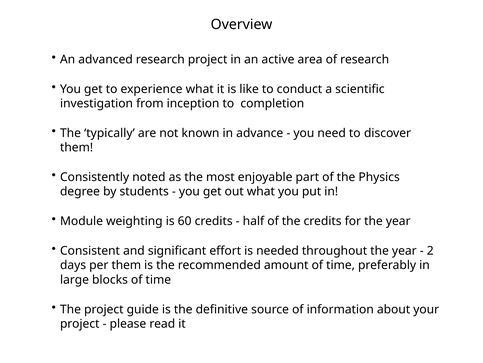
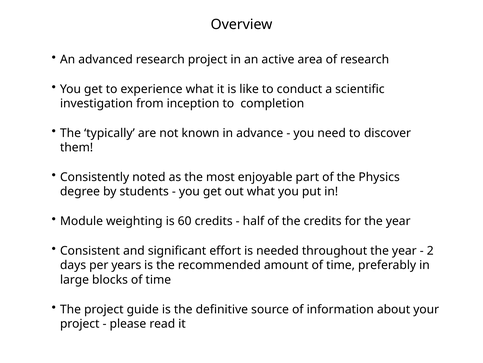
per them: them -> years
